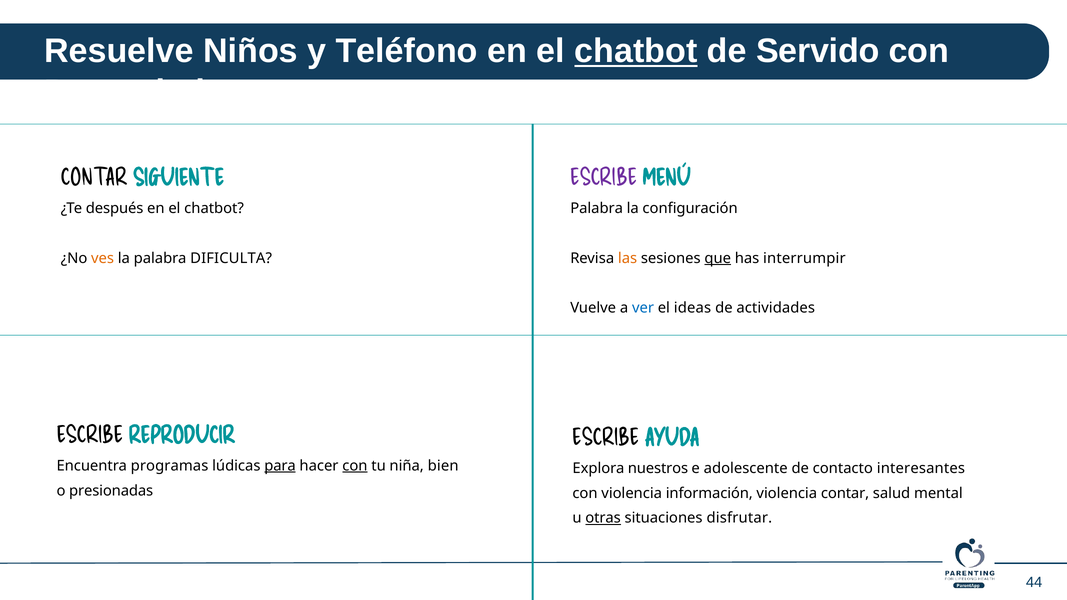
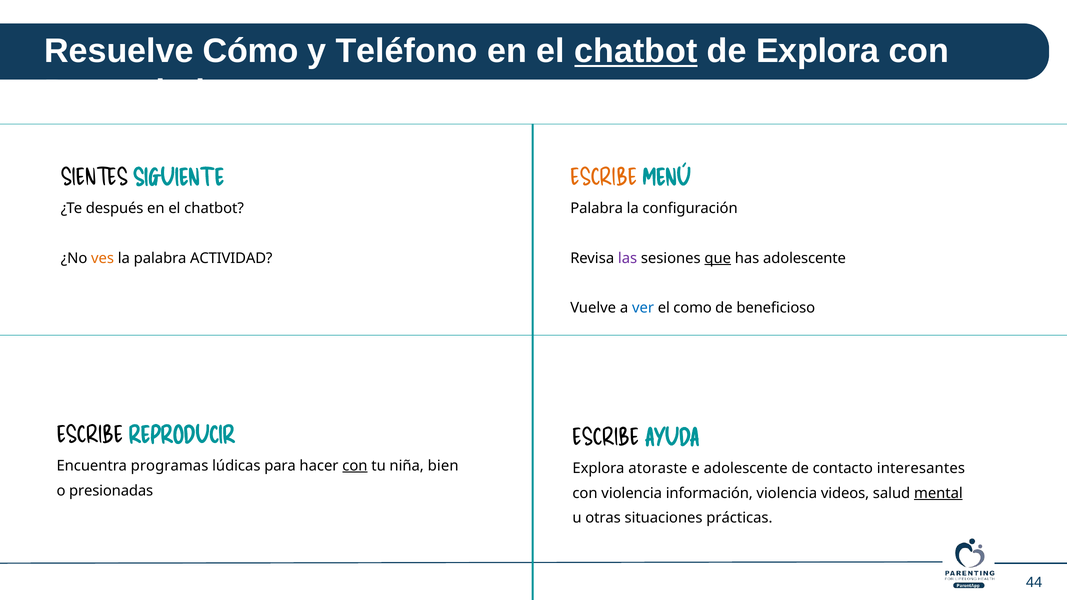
Niños: Niños -> Cómo
de Servido: Servido -> Explora
CONTAR at (94, 178): CONTAR -> SIENTES
ESCRIBE at (604, 178) colour: purple -> orange
DIFICULTA: DIFICULTA -> ACTIVIDAD
las colour: orange -> purple
has interrumpir: interrumpir -> adolescente
ideas: ideas -> como
actividades: actividades -> beneficioso
para underline: present -> none
nuestros: nuestros -> atoraste
violencia contar: contar -> videos
mental underline: none -> present
otras underline: present -> none
disfrutar: disfrutar -> prácticas
